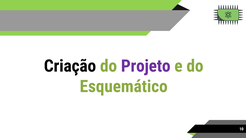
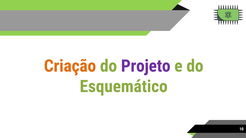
Criação colour: black -> orange
